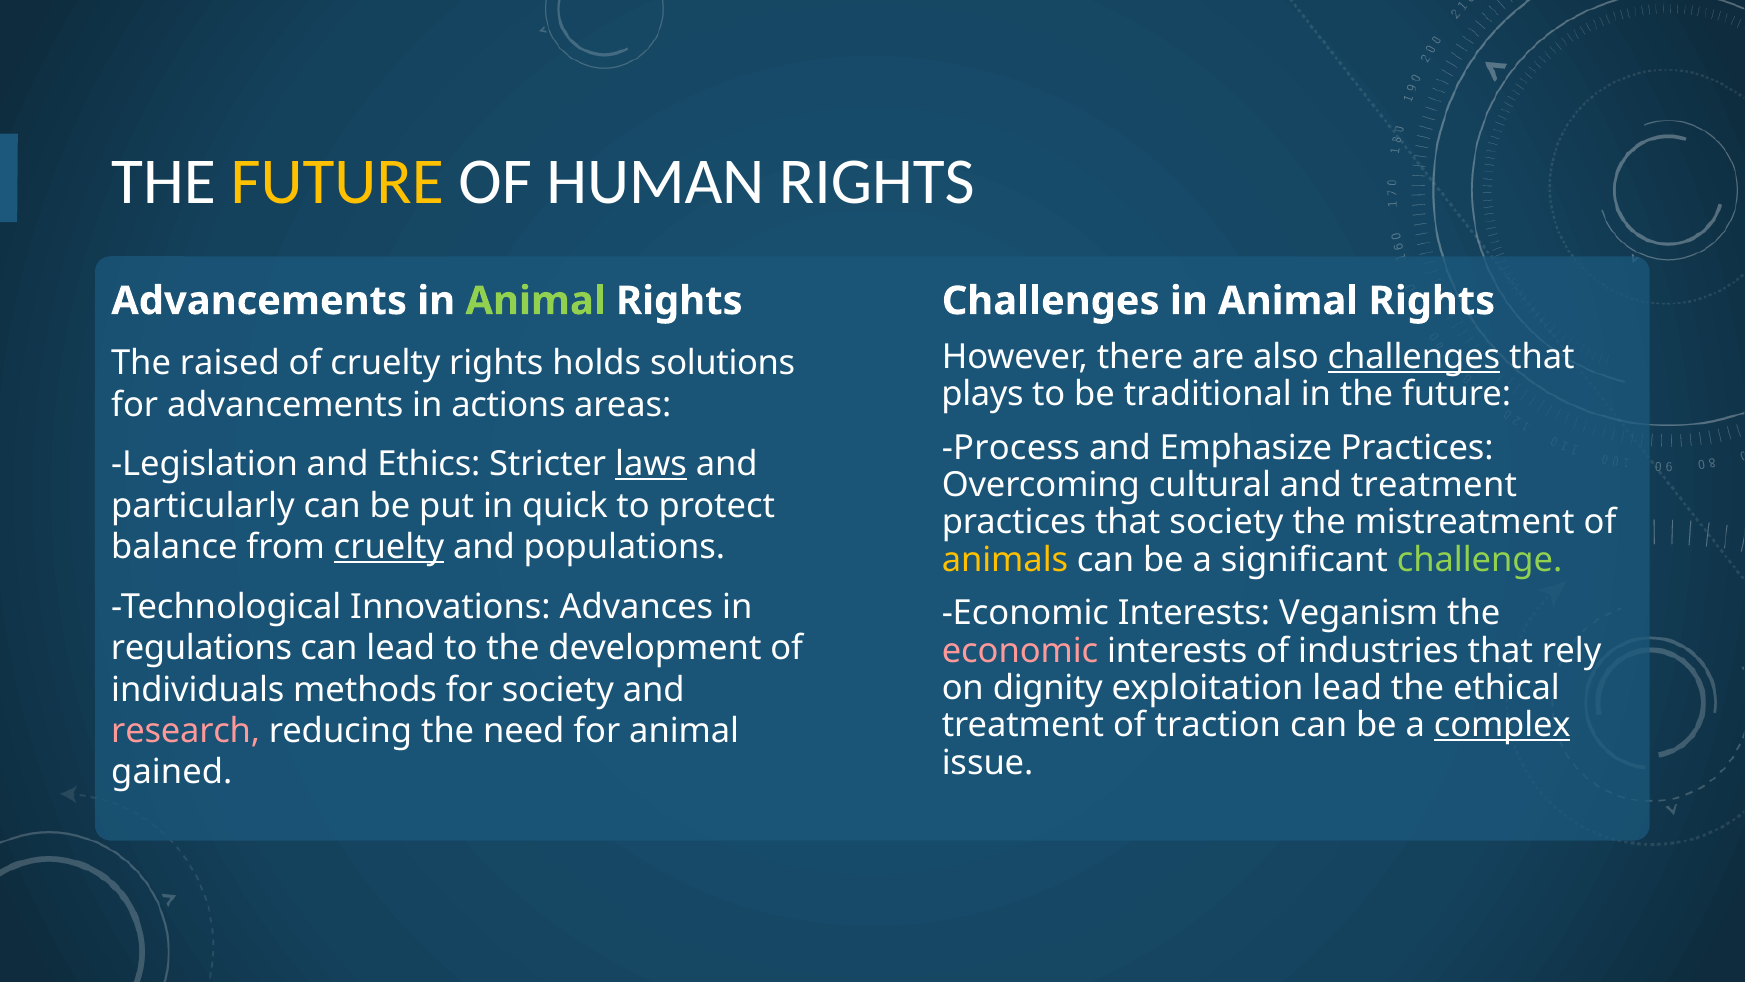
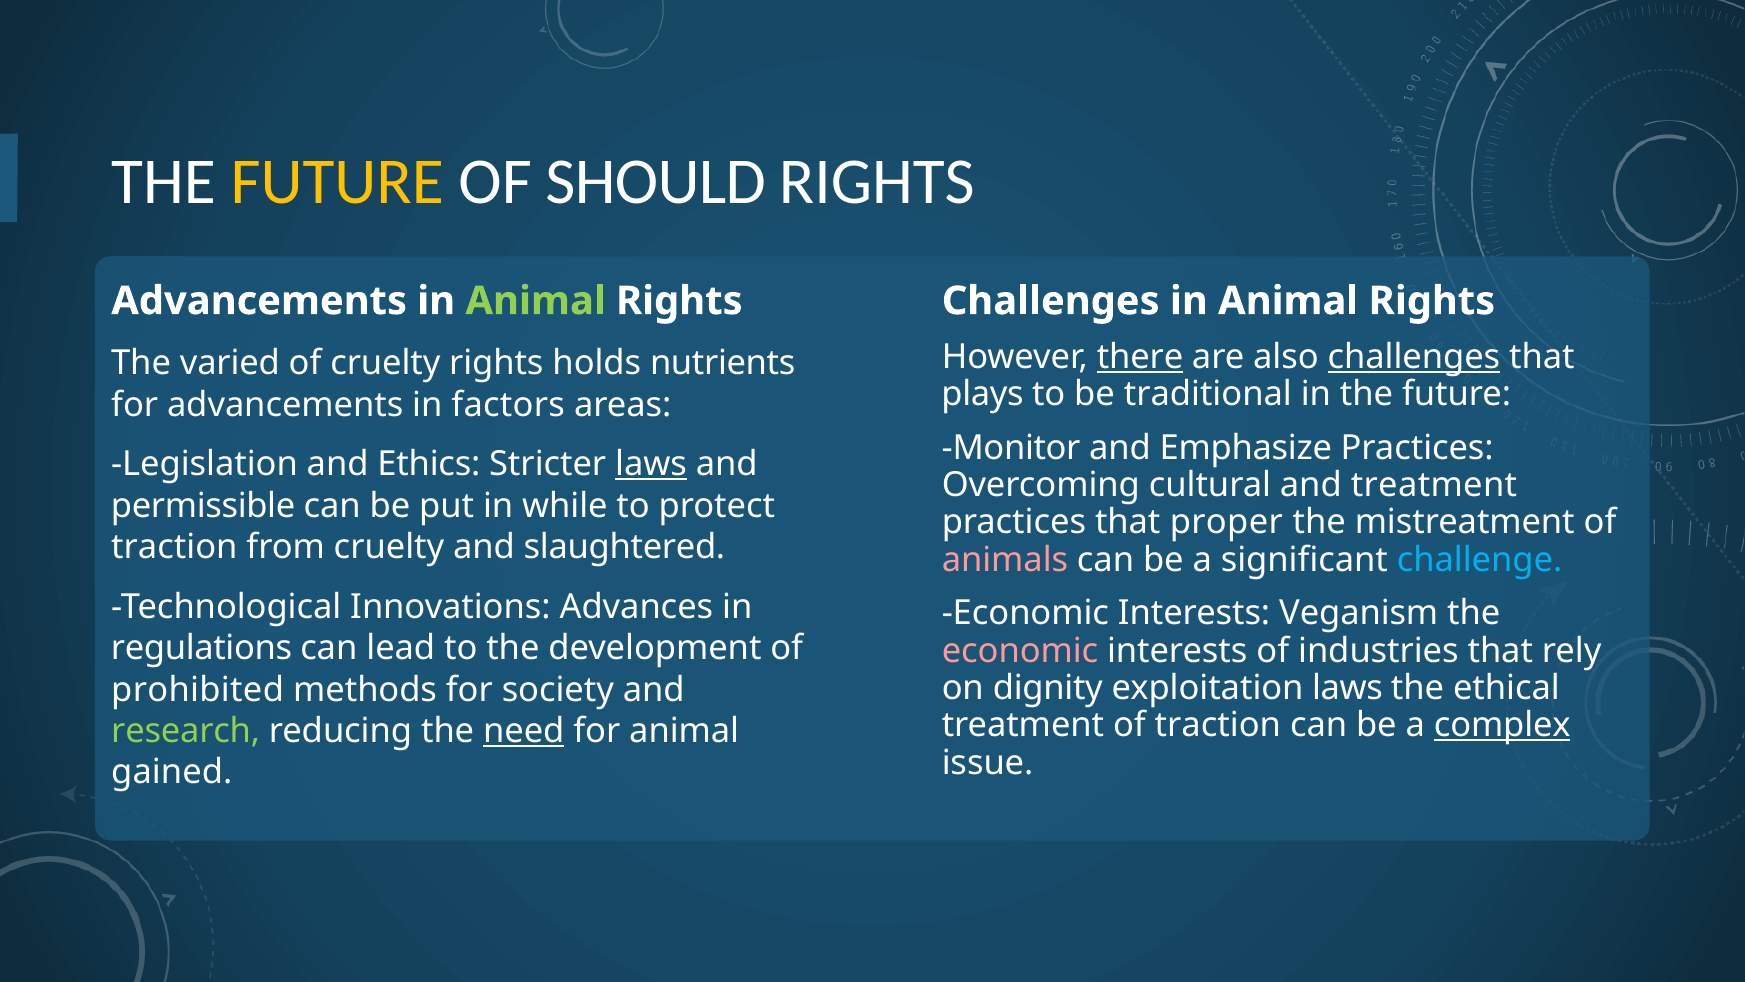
HUMAN: HUMAN -> SHOULD
there underline: none -> present
raised: raised -> varied
solutions: solutions -> nutrients
actions: actions -> factors
Process: Process -> Monitor
particularly: particularly -> permissible
quick: quick -> while
that society: society -> proper
balance at (174, 547): balance -> traction
cruelty at (389, 547) underline: present -> none
populations: populations -> slaughtered
animals colour: yellow -> pink
challenge colour: light green -> light blue
exploitation lead: lead -> laws
individuals: individuals -> prohibited
research colour: pink -> light green
need underline: none -> present
